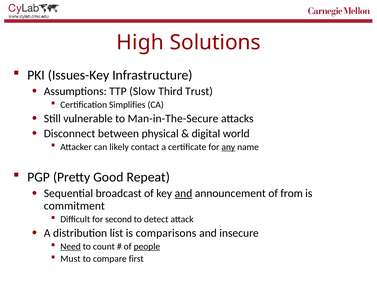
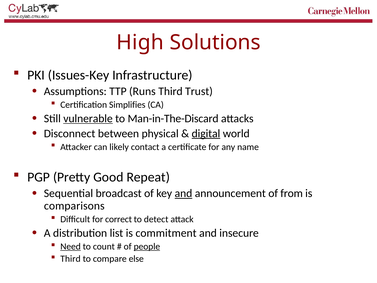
Slow: Slow -> Runs
vulnerable underline: none -> present
Man-in-The-Secure: Man-in-The-Secure -> Man-in-The-Discard
digital underline: none -> present
any underline: present -> none
commitment: commitment -> comparisons
second: second -> correct
comparisons: comparisons -> commitment
Must at (70, 259): Must -> Third
first: first -> else
